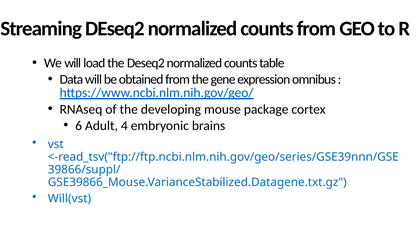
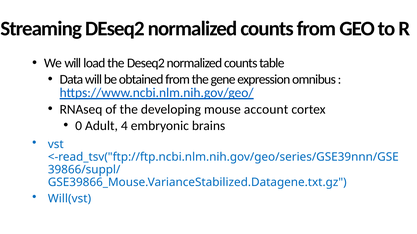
package: package -> account
6: 6 -> 0
